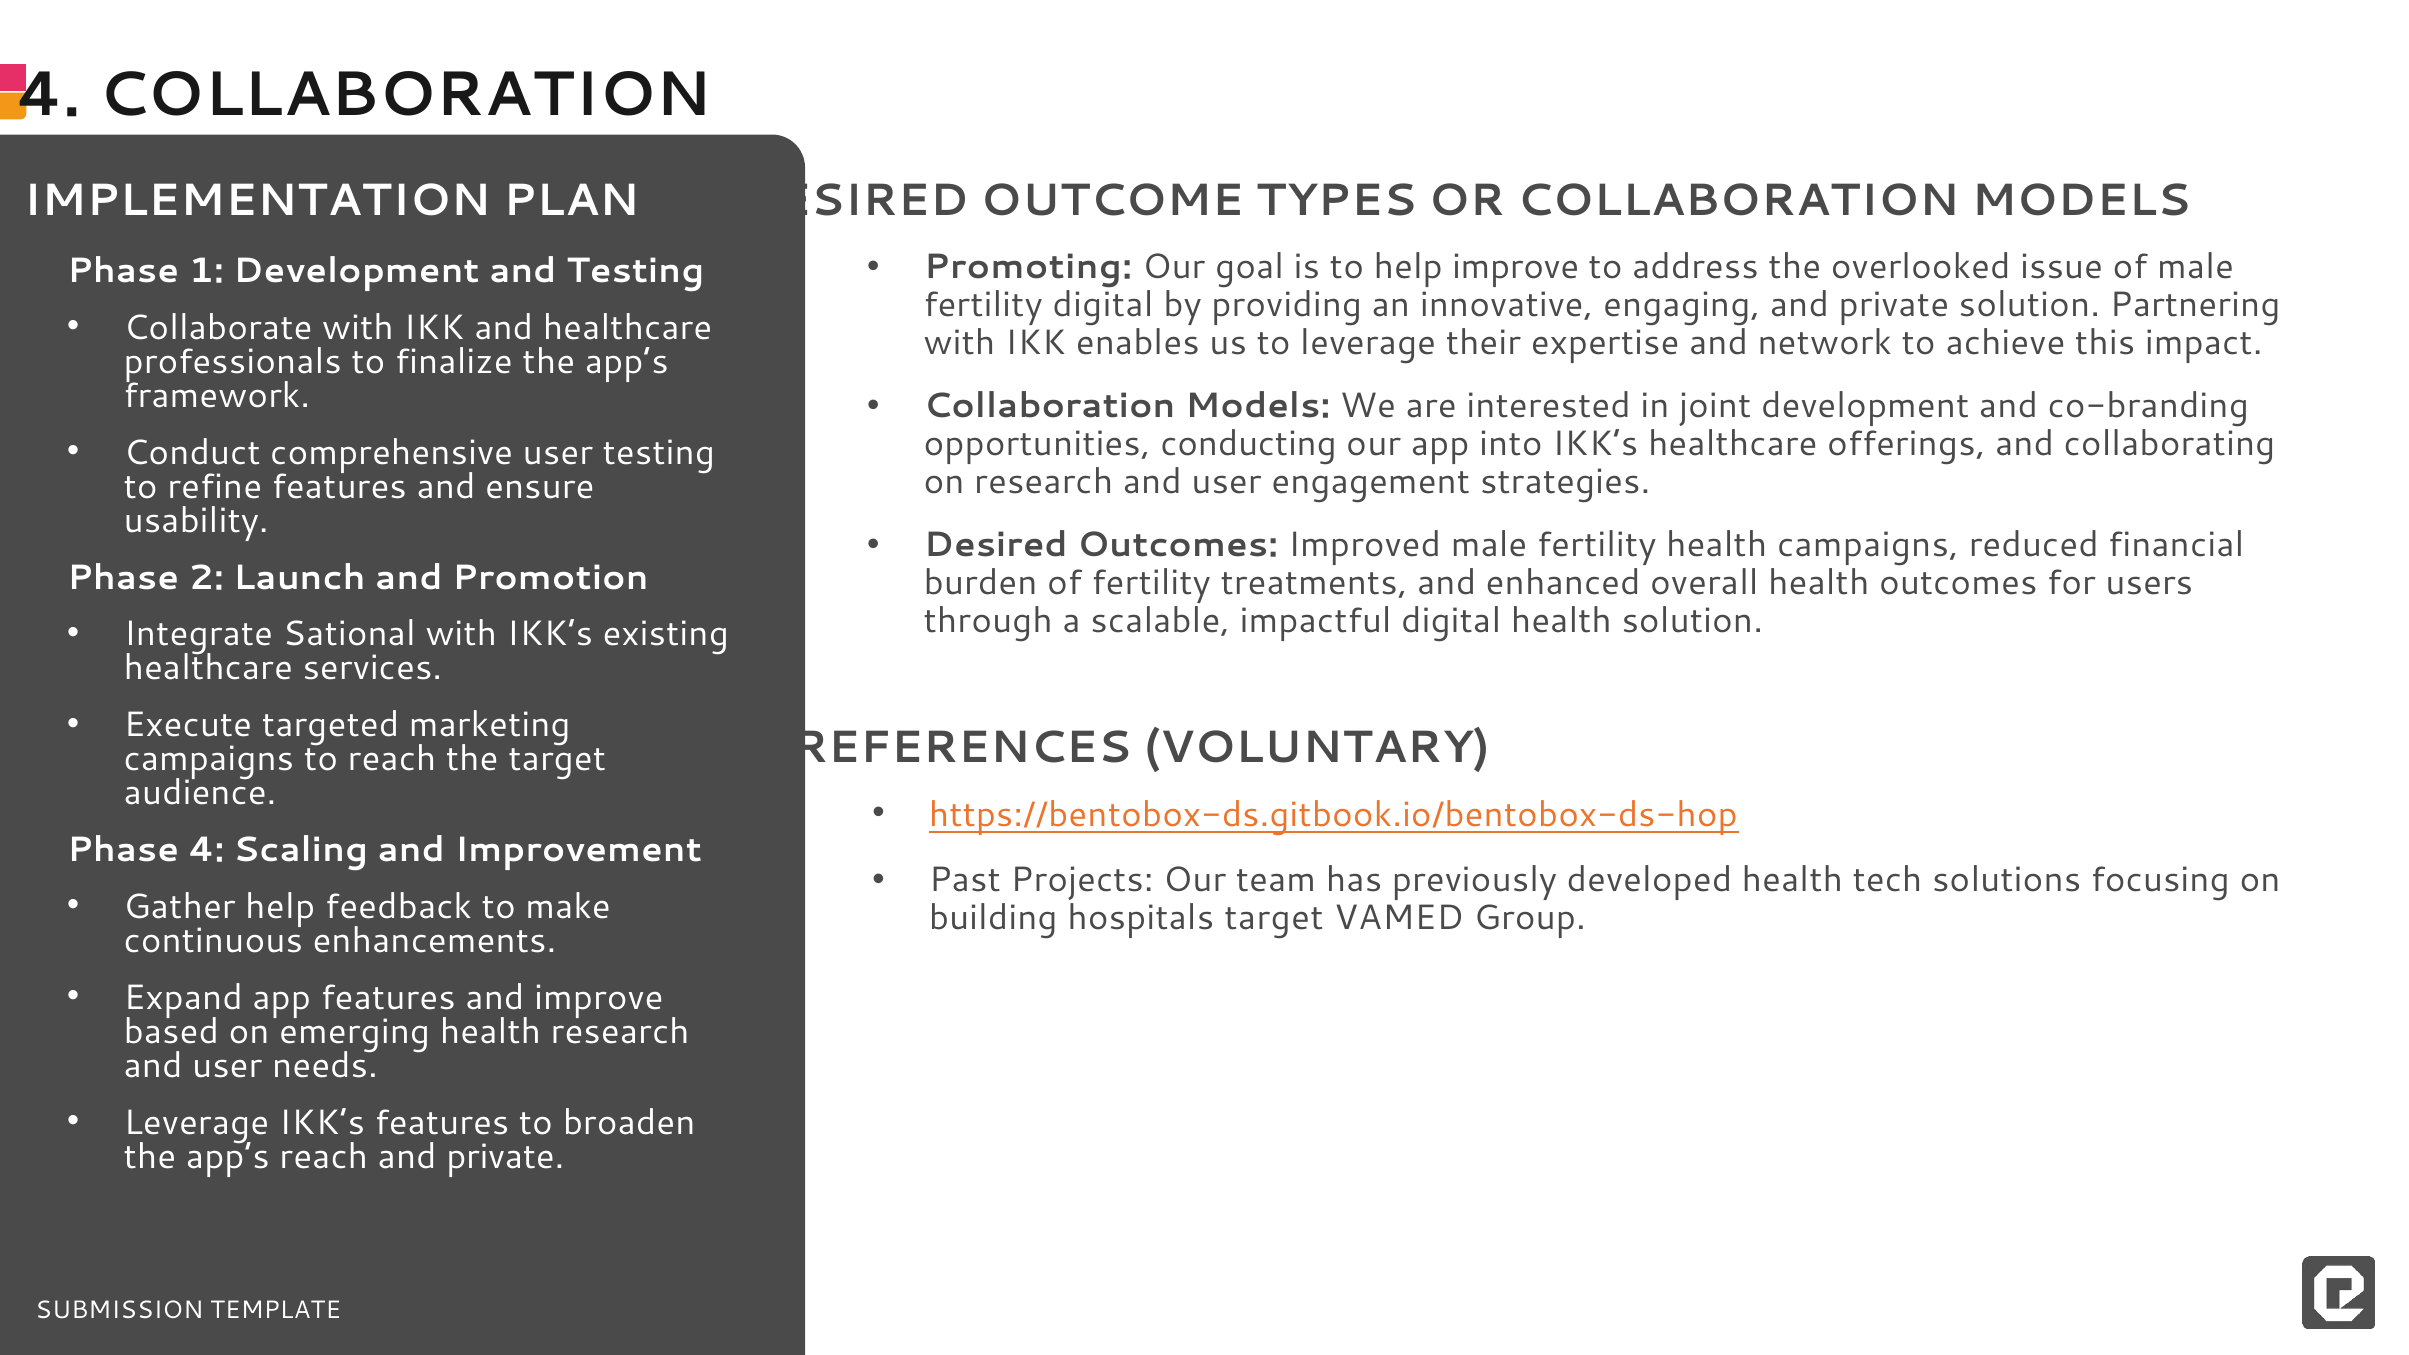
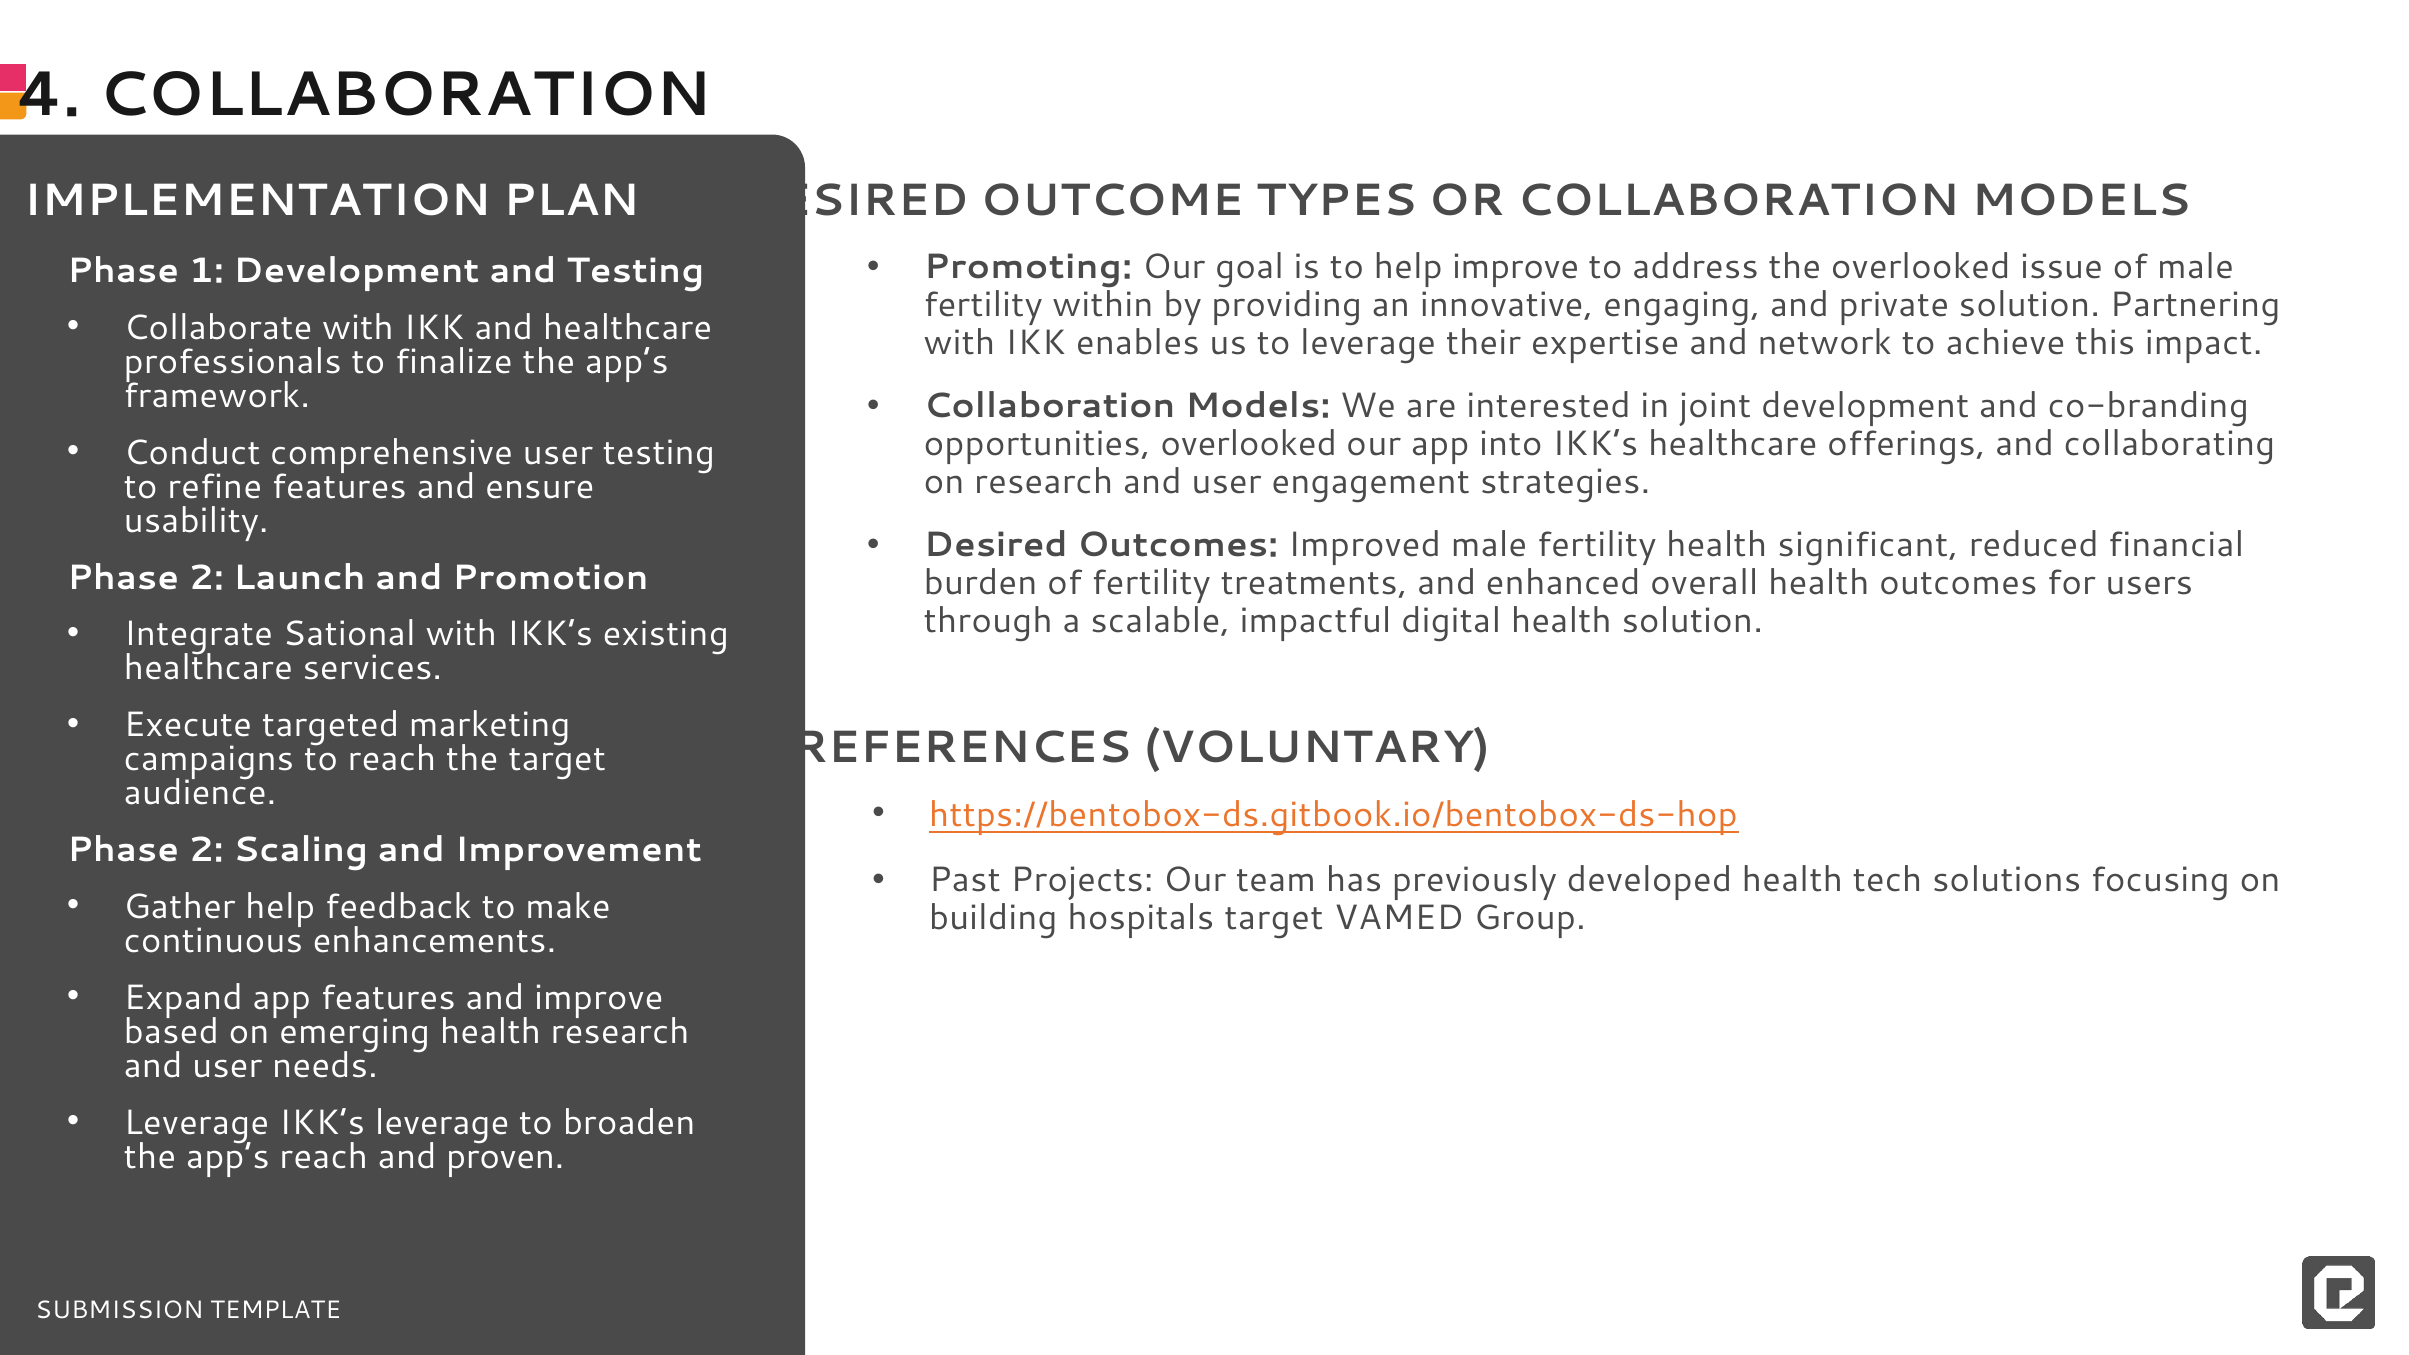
fertility digital: digital -> within
opportunities conducting: conducting -> overlooked
health campaigns: campaigns -> significant
4 at (206, 850): 4 -> 2
IKK’s features: features -> leverage
reach and private: private -> proven
